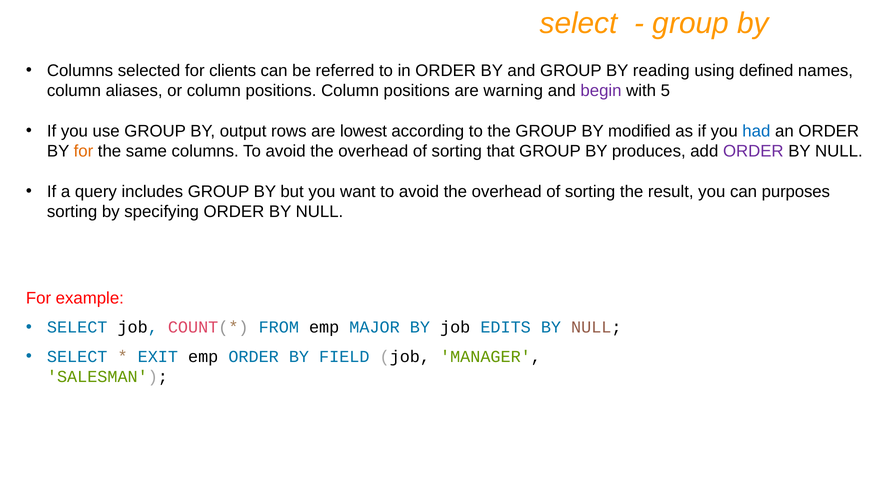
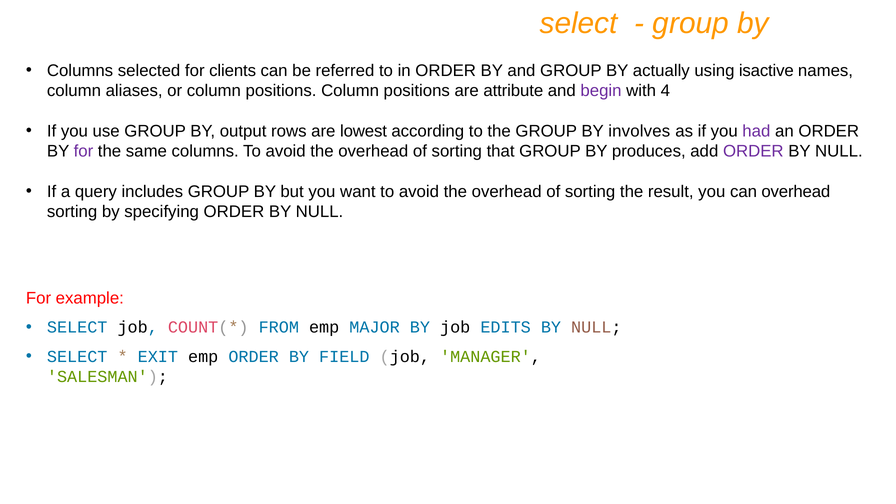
reading: reading -> actually
defined: defined -> isactive
warning: warning -> attribute
5: 5 -> 4
modified: modified -> involves
had colour: blue -> purple
for at (83, 151) colour: orange -> purple
can purposes: purposes -> overhead
